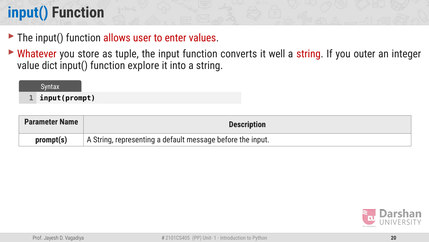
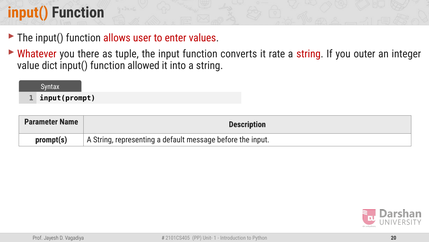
input( at (28, 12) colour: blue -> orange
store: store -> there
well: well -> rate
explore: explore -> allowed
